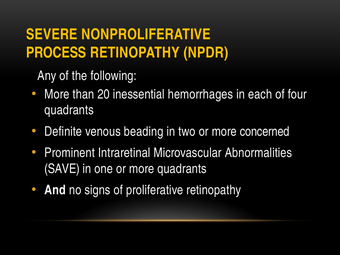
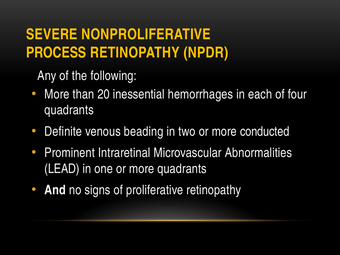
concerned: concerned -> conducted
SAVE: SAVE -> LEAD
